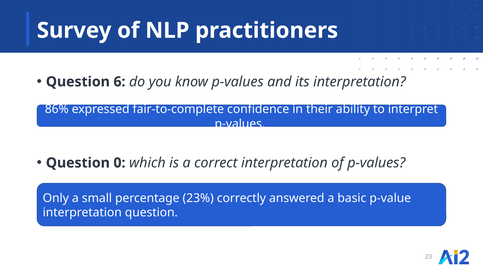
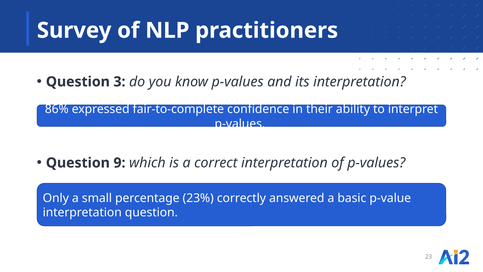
6: 6 -> 3
0: 0 -> 9
